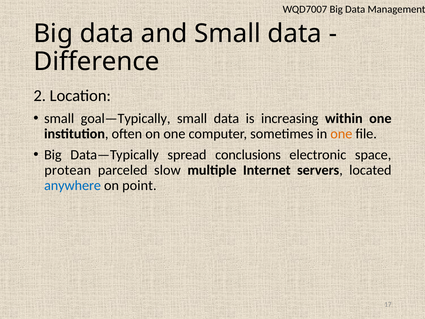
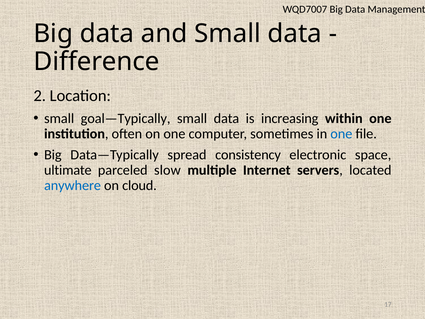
one at (341, 134) colour: orange -> blue
conclusions: conclusions -> consistency
protean: protean -> ultimate
point: point -> cloud
